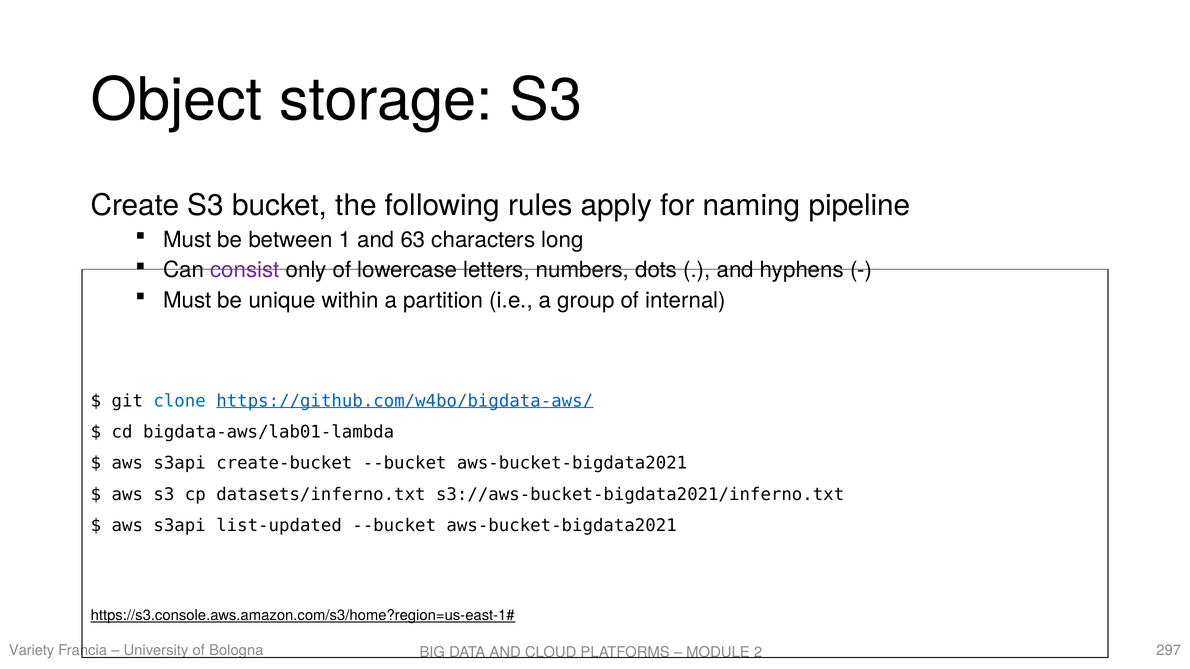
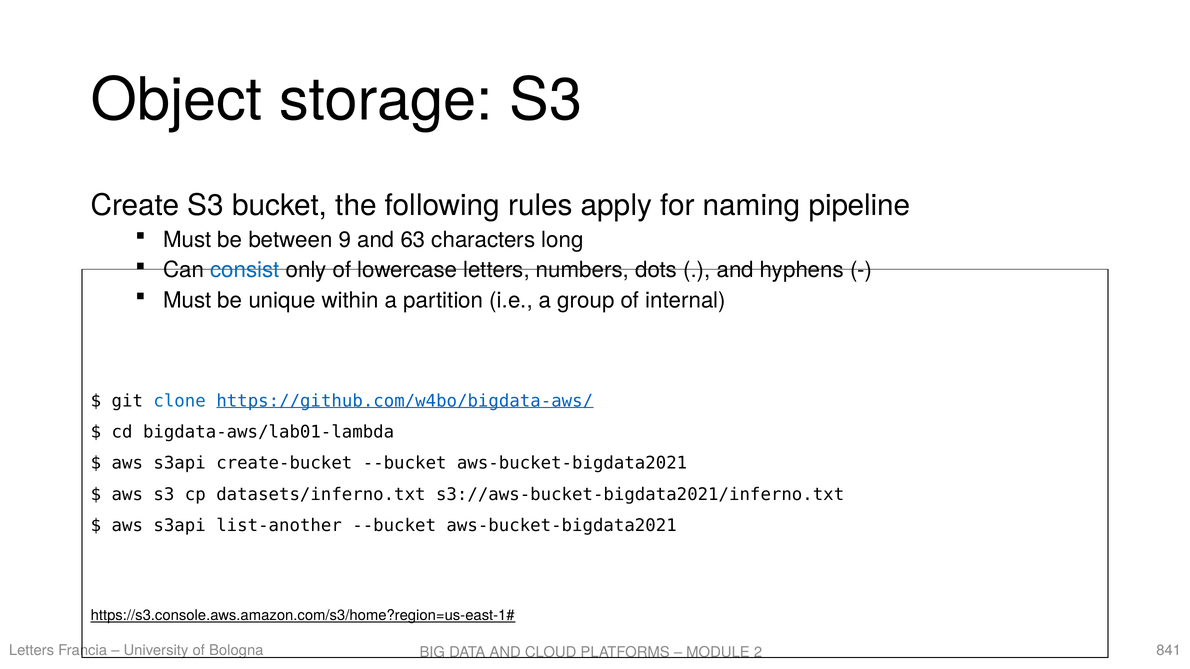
1: 1 -> 9
consist colour: purple -> blue
list-updated: list-updated -> list-another
Variety at (32, 651): Variety -> Letters
297: 297 -> 841
